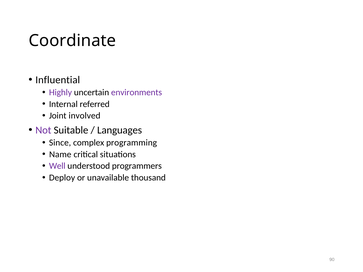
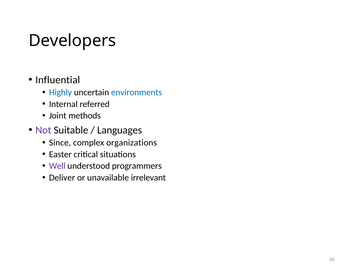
Coordinate: Coordinate -> Developers
Highly colour: purple -> blue
environments colour: purple -> blue
involved: involved -> methods
programming: programming -> organizations
Name: Name -> Easter
Deploy: Deploy -> Deliver
thousand: thousand -> irrelevant
